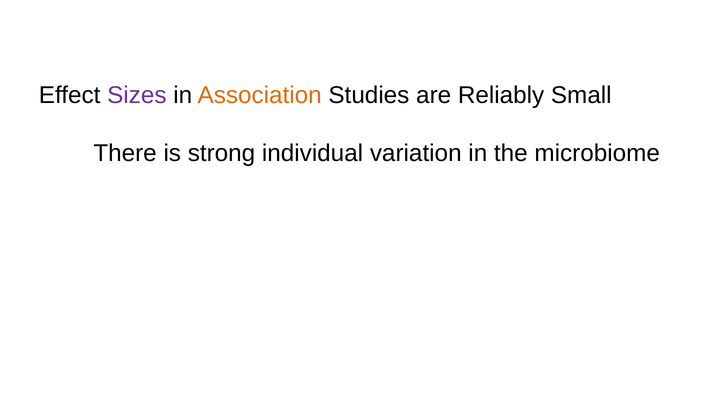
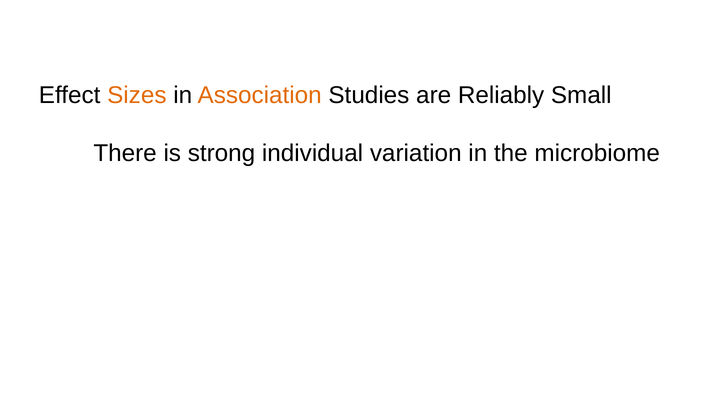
Sizes colour: purple -> orange
